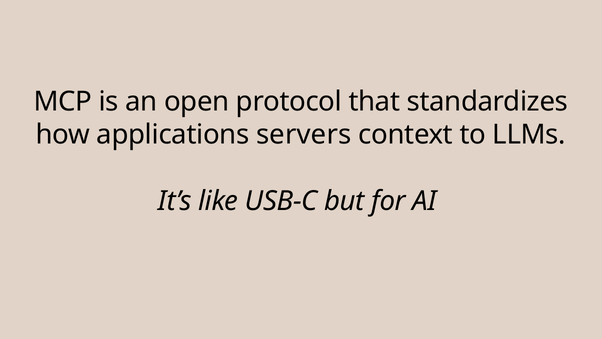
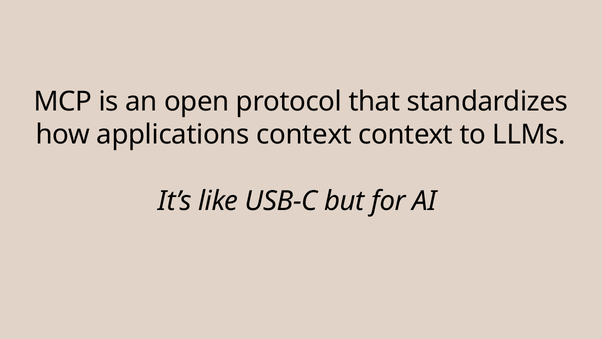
applications servers: servers -> context
